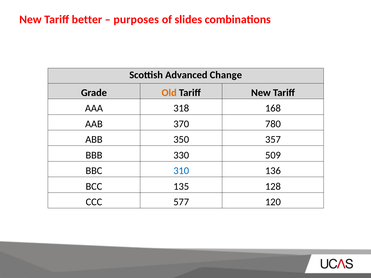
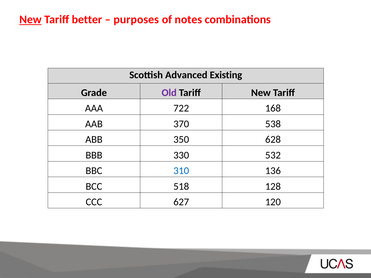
New at (30, 20) underline: none -> present
slides: slides -> notes
Change: Change -> Existing
Old colour: orange -> purple
318: 318 -> 722
780: 780 -> 538
357: 357 -> 628
509: 509 -> 532
135: 135 -> 518
577: 577 -> 627
